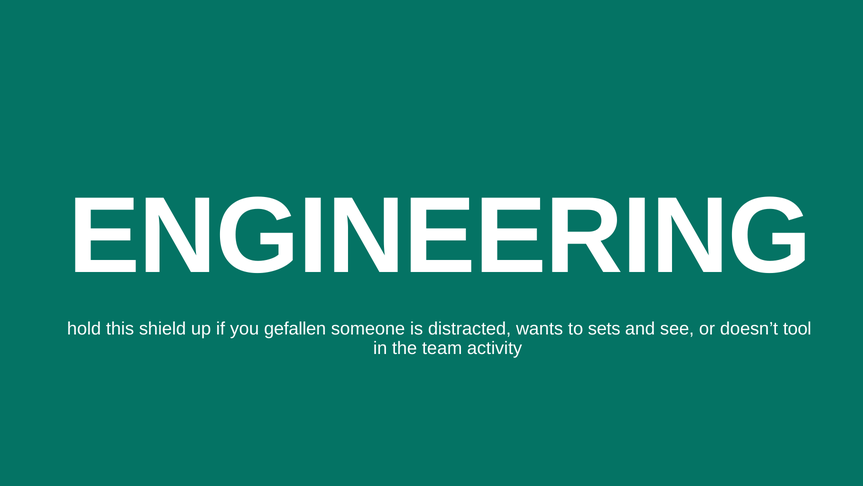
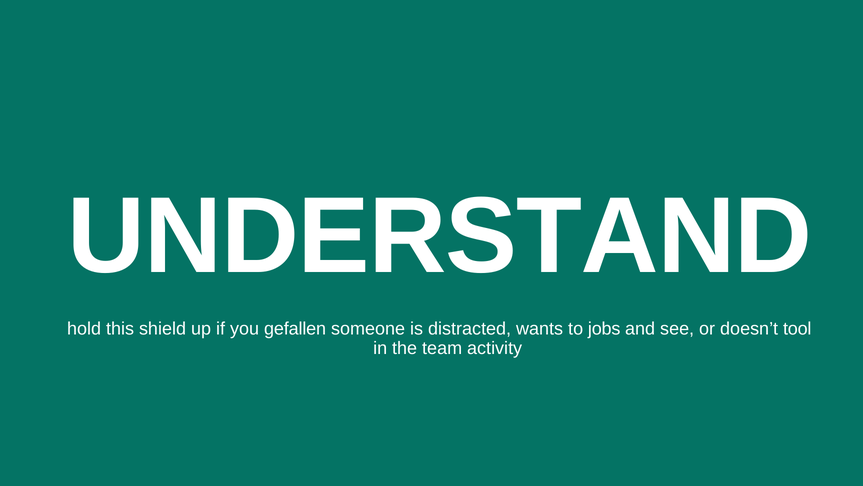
ENGINEERING: ENGINEERING -> UNDERSTAND
sets: sets -> jobs
